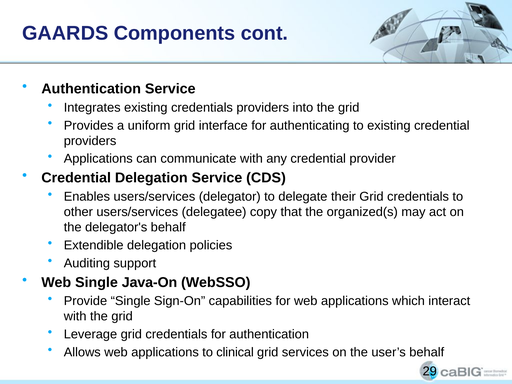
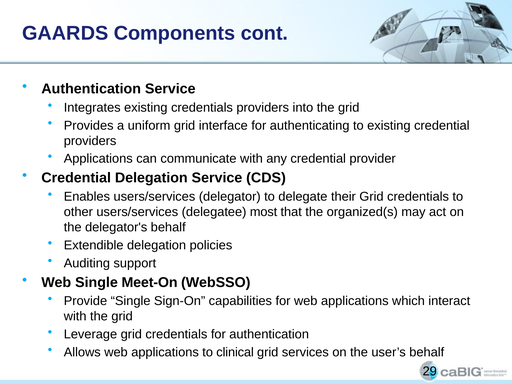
copy: copy -> most
Java-On: Java-On -> Meet-On
